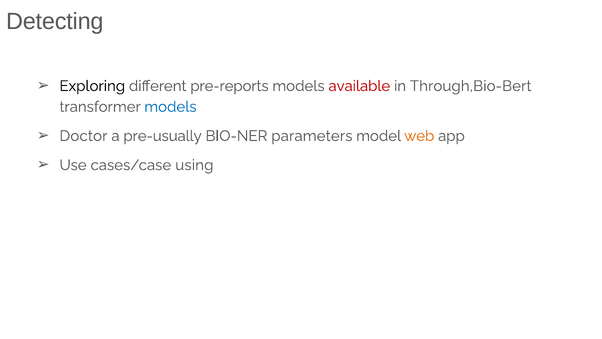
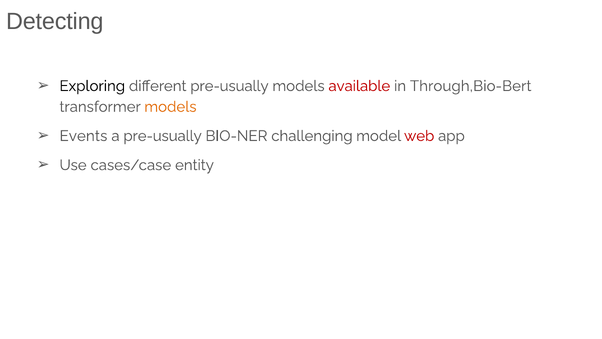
different pre-reports: pre-reports -> pre-usually
models at (170, 107) colour: blue -> orange
Doctor: Doctor -> Events
parameters: parameters -> challenging
web colour: orange -> red
using: using -> entity
